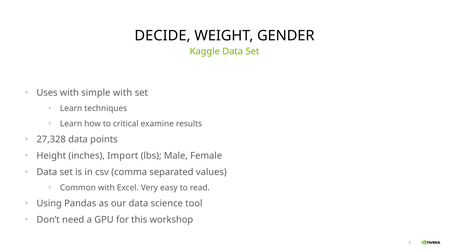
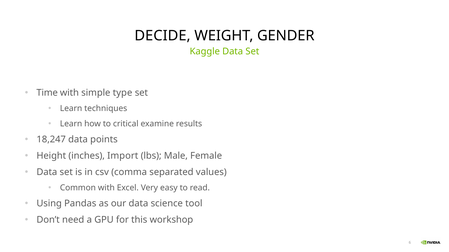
Uses: Uses -> Time
simple with: with -> type
27,328: 27,328 -> 18,247
